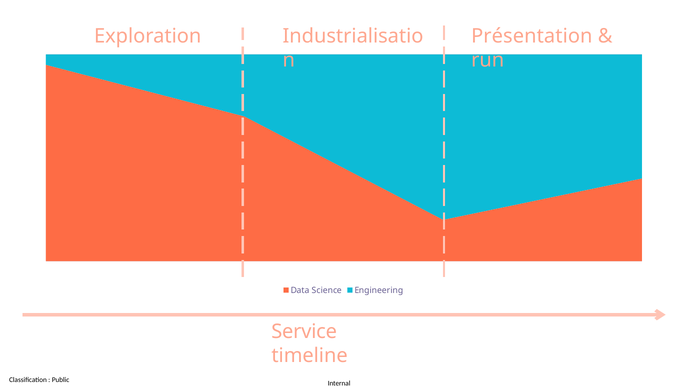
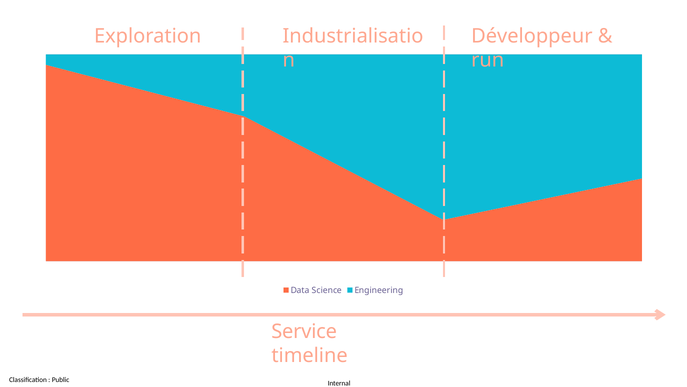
Présentation: Présentation -> Développeur
